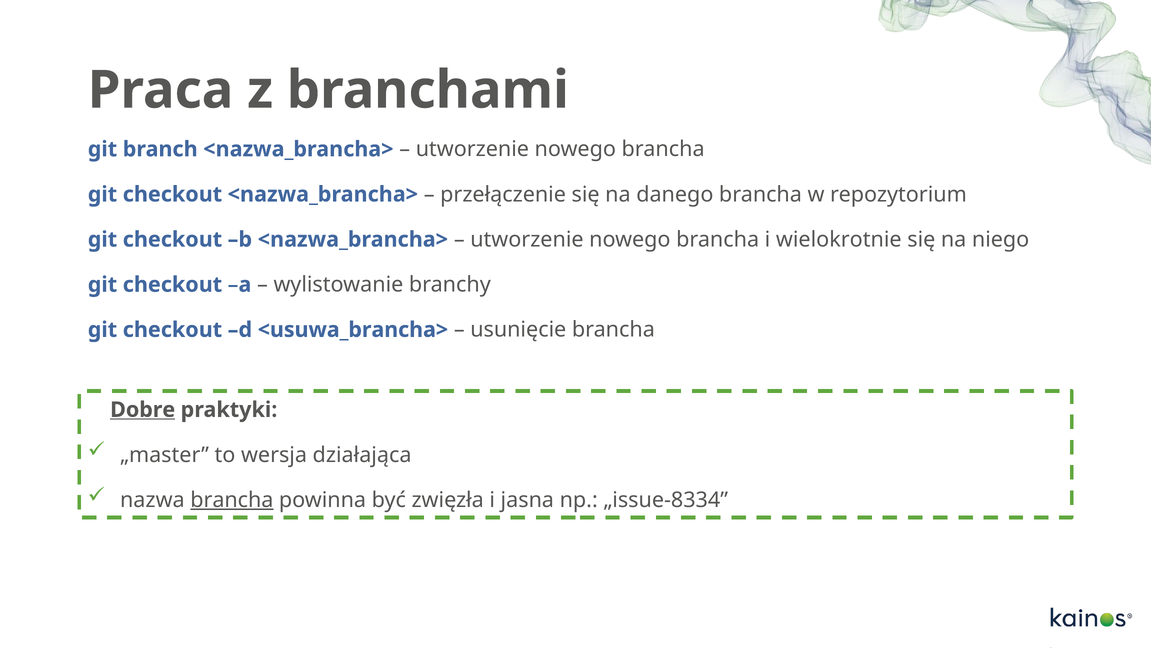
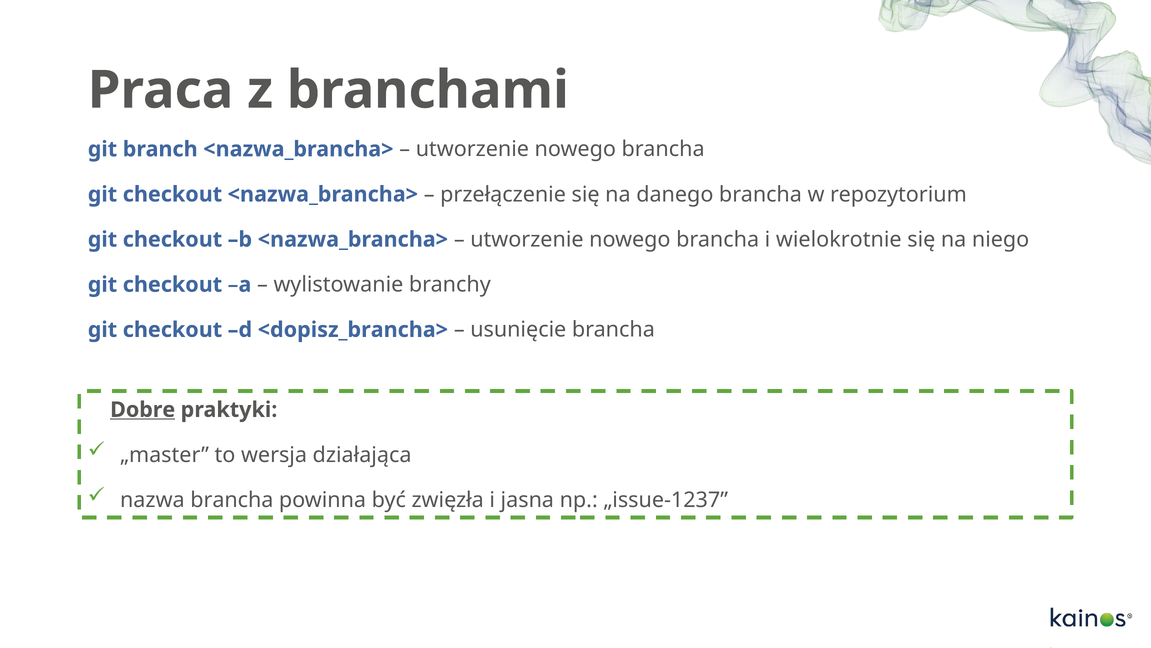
<usuwa_brancha>: <usuwa_brancha> -> <dopisz_brancha>
brancha at (232, 500) underline: present -> none
„issue-8334: „issue-8334 -> „issue-1237
